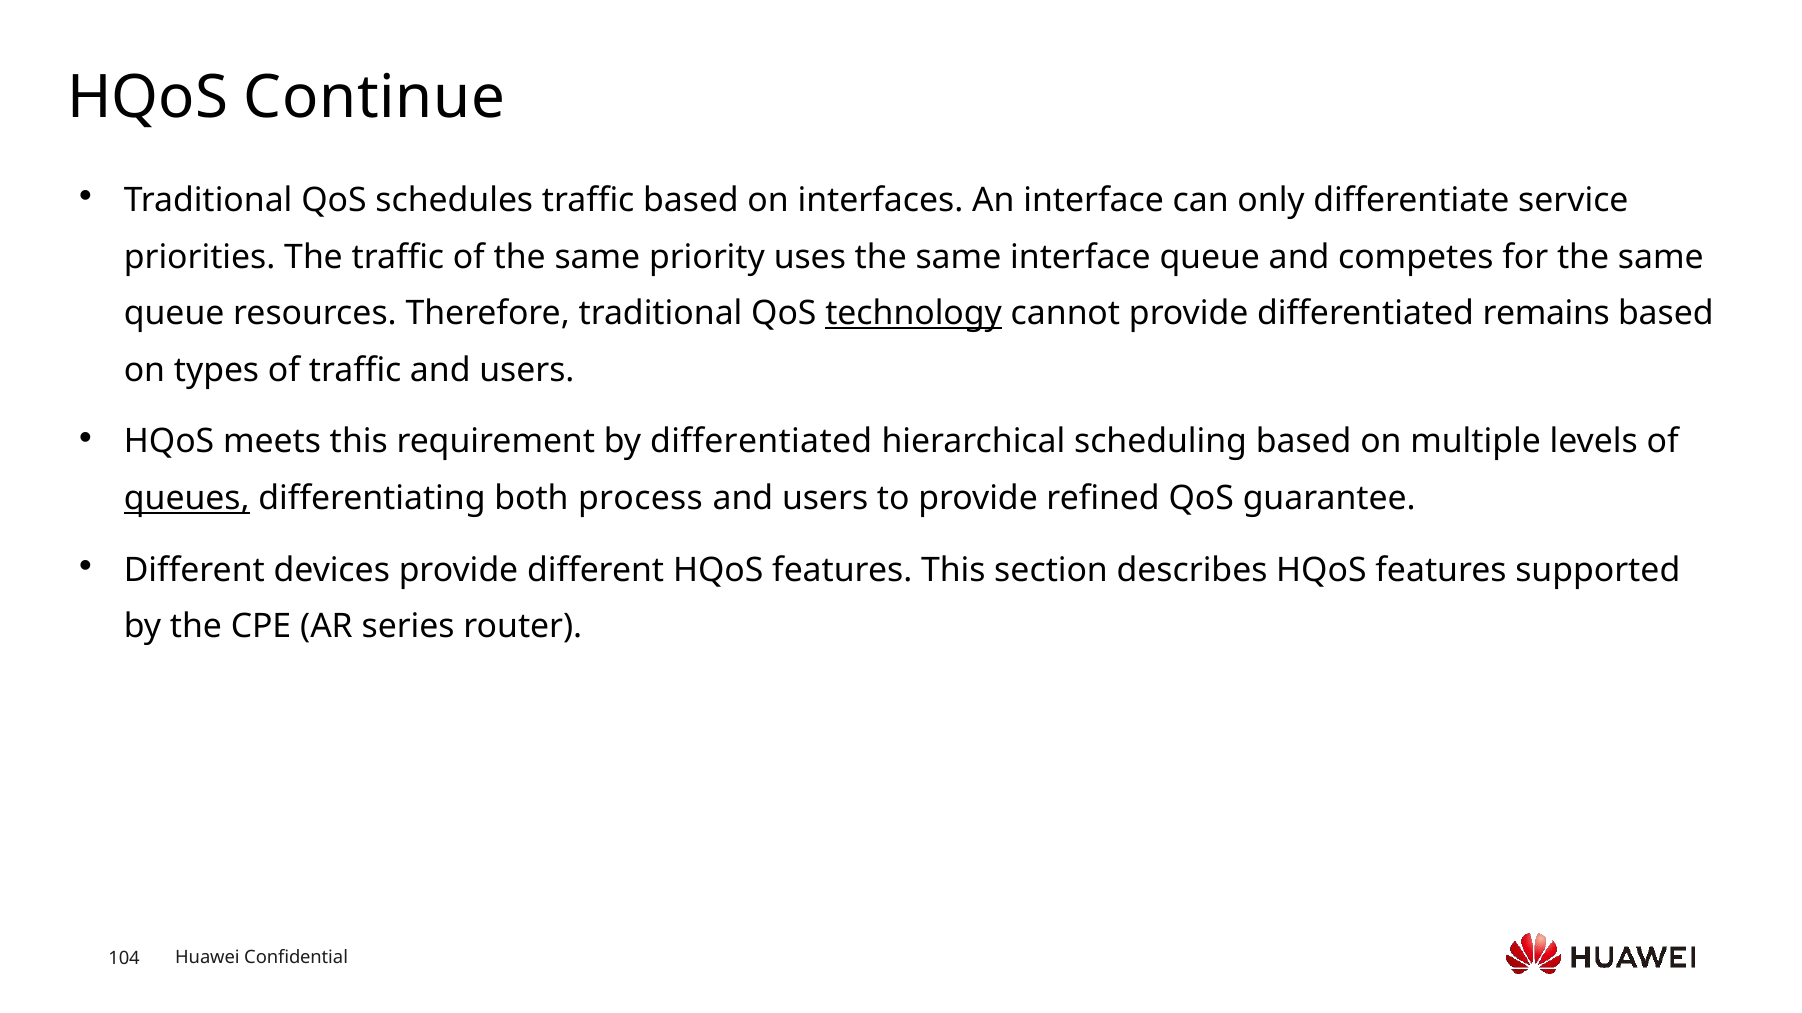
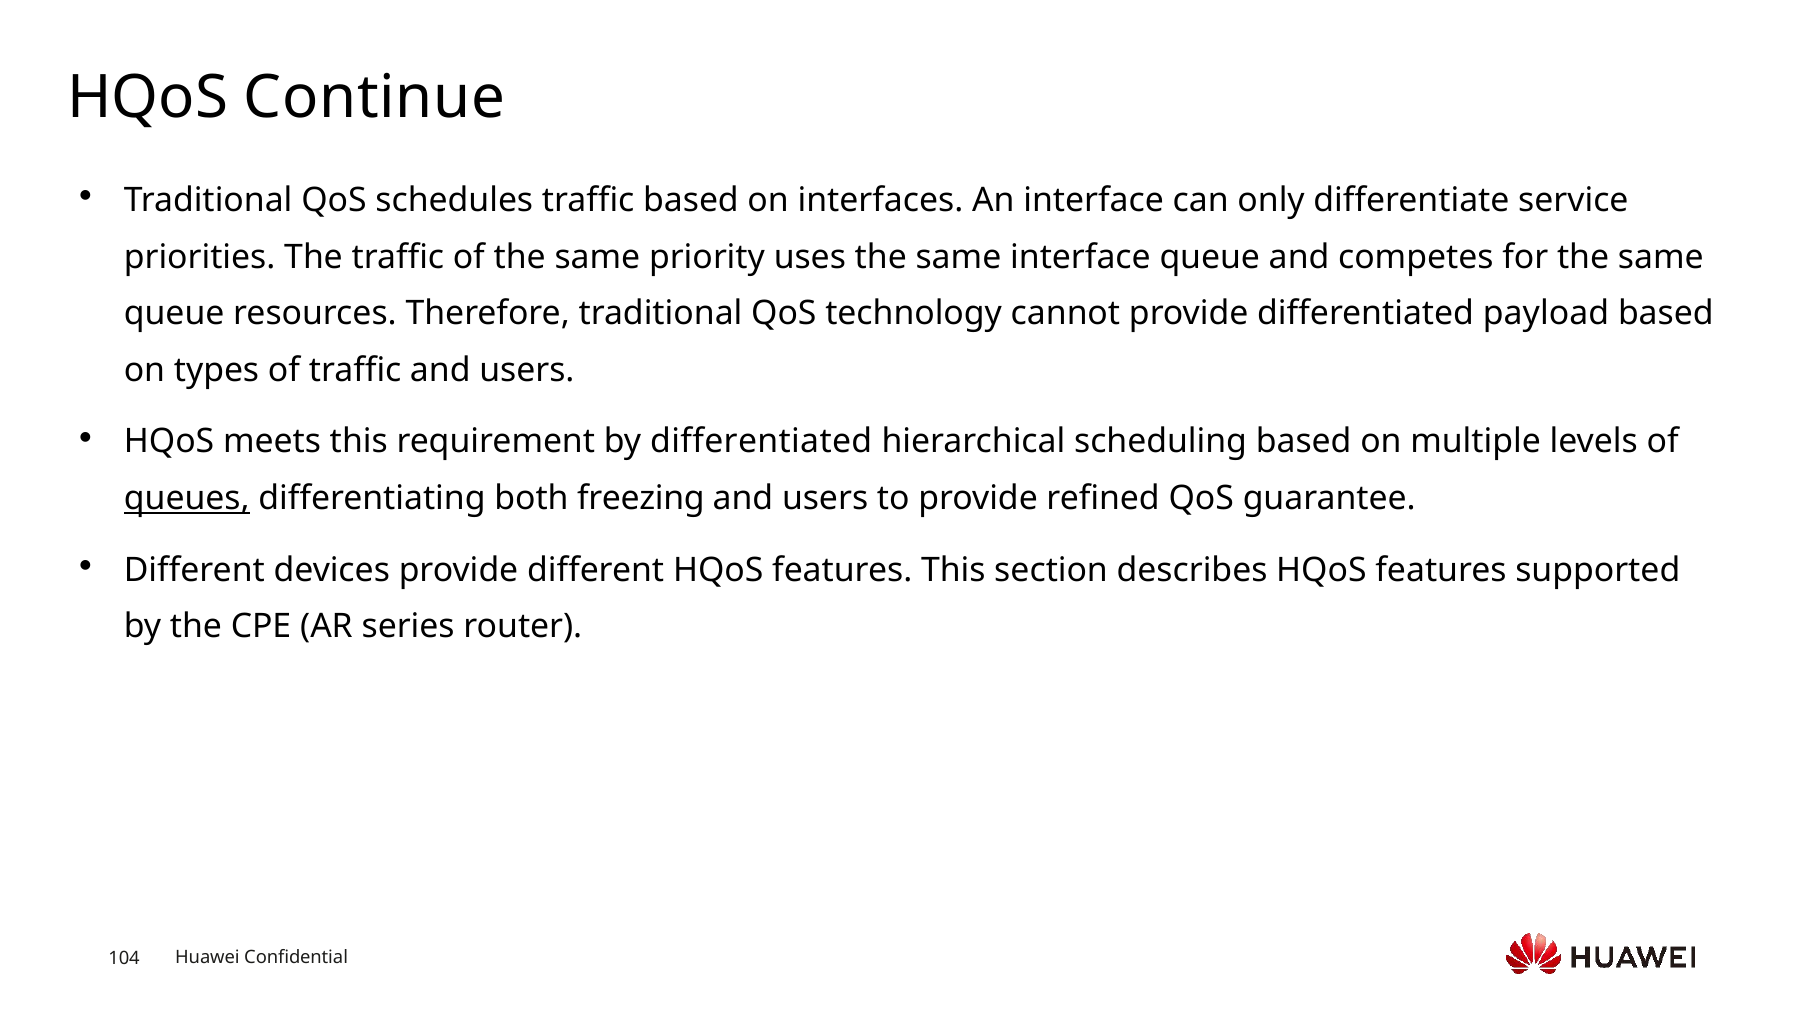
technology underline: present -> none
remains: remains -> payload
process: process -> freezing
